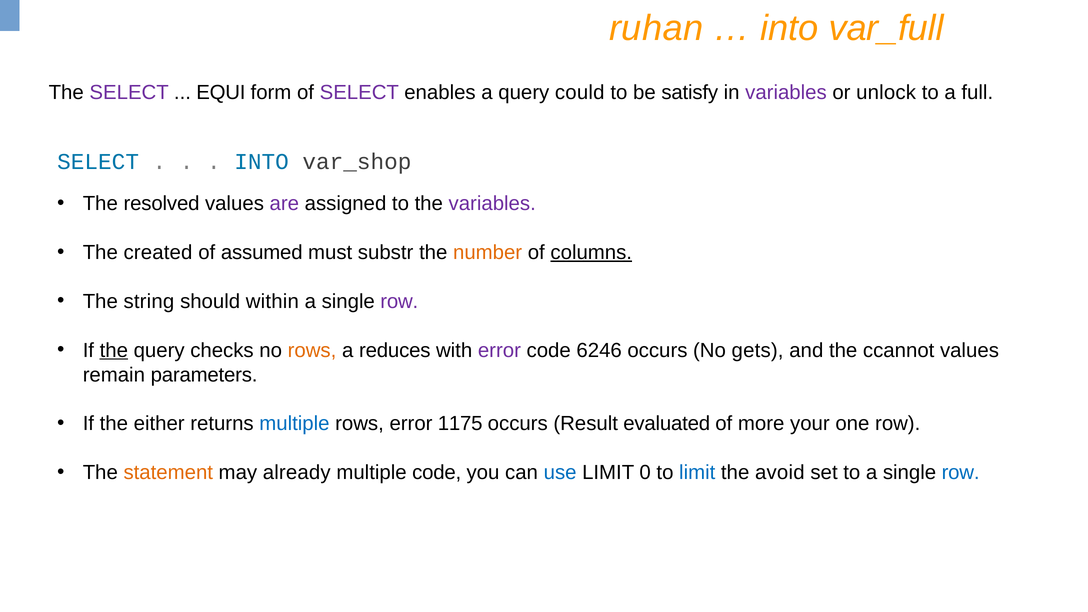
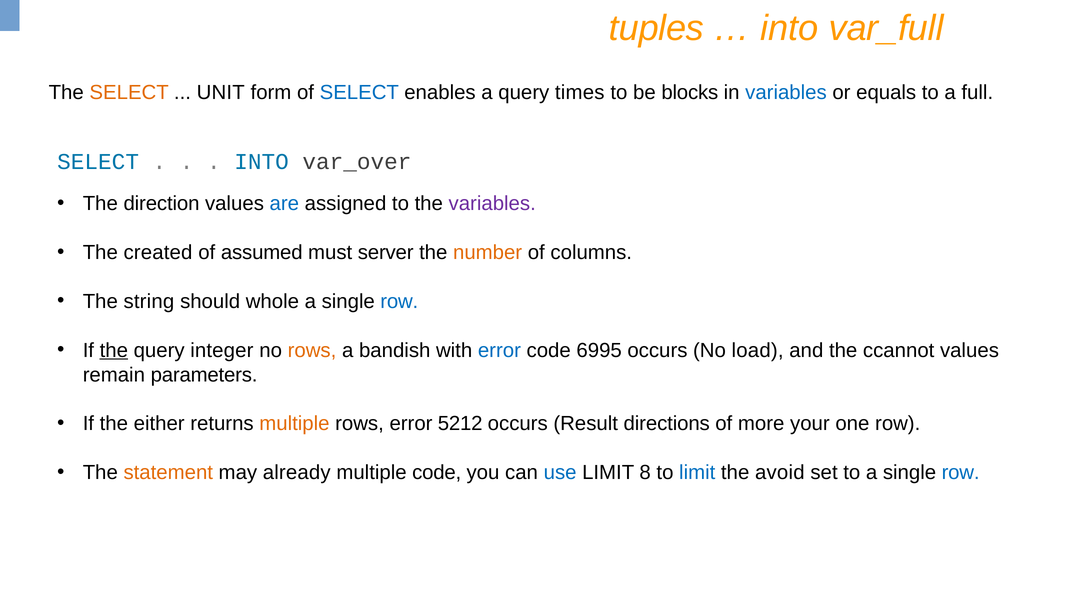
ruhan: ruhan -> tuples
SELECT at (129, 92) colour: purple -> orange
EQUI: EQUI -> UNIT
SELECT at (359, 92) colour: purple -> blue
could: could -> times
satisfy: satisfy -> blocks
variables at (786, 92) colour: purple -> blue
unlock: unlock -> equals
var_shop: var_shop -> var_over
resolved: resolved -> direction
are colour: purple -> blue
substr: substr -> server
columns underline: present -> none
within: within -> whole
row at (399, 301) colour: purple -> blue
checks: checks -> integer
reduces: reduces -> bandish
error at (499, 350) colour: purple -> blue
6246: 6246 -> 6995
gets: gets -> load
multiple at (294, 424) colour: blue -> orange
1175: 1175 -> 5212
evaluated: evaluated -> directions
0: 0 -> 8
